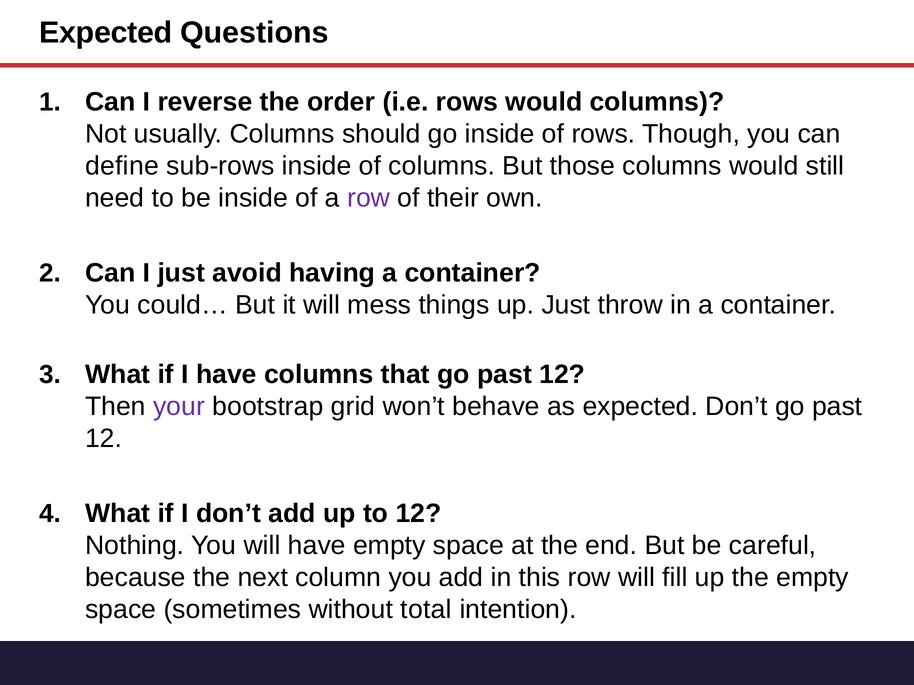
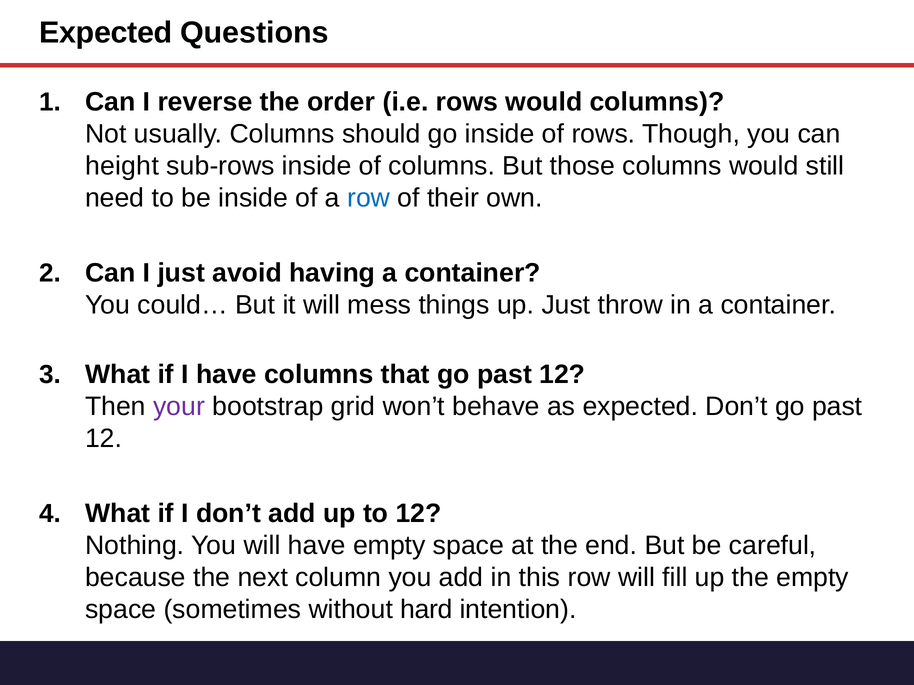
define: define -> height
row at (369, 198) colour: purple -> blue
total: total -> hard
